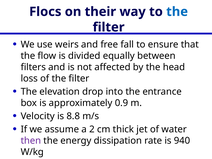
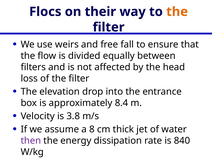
the at (177, 12) colour: blue -> orange
0.9: 0.9 -> 8.4
8.8: 8.8 -> 3.8
2: 2 -> 8
940: 940 -> 840
